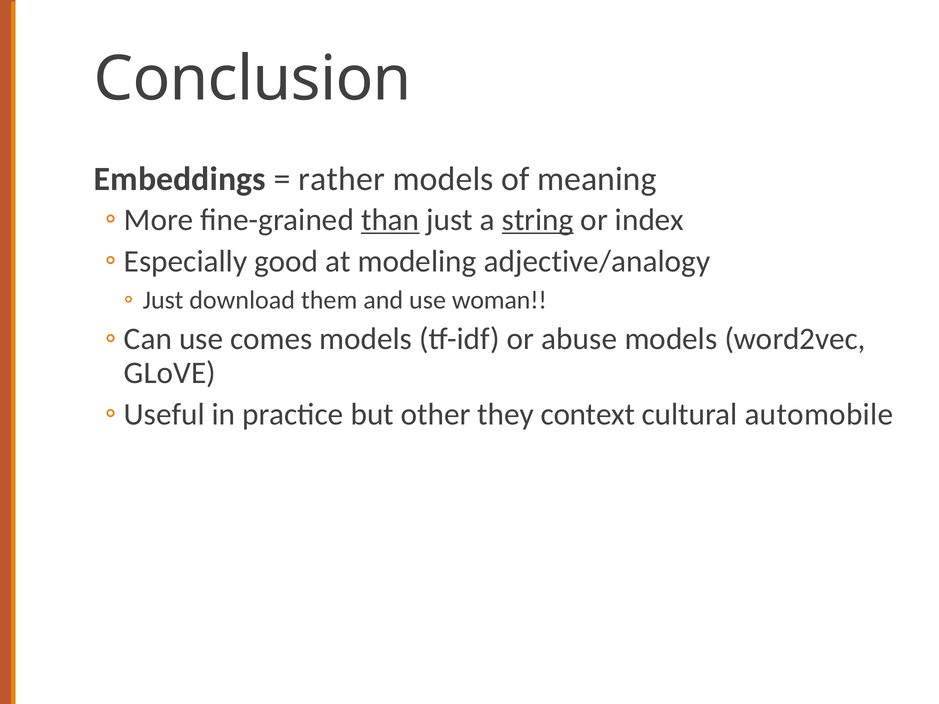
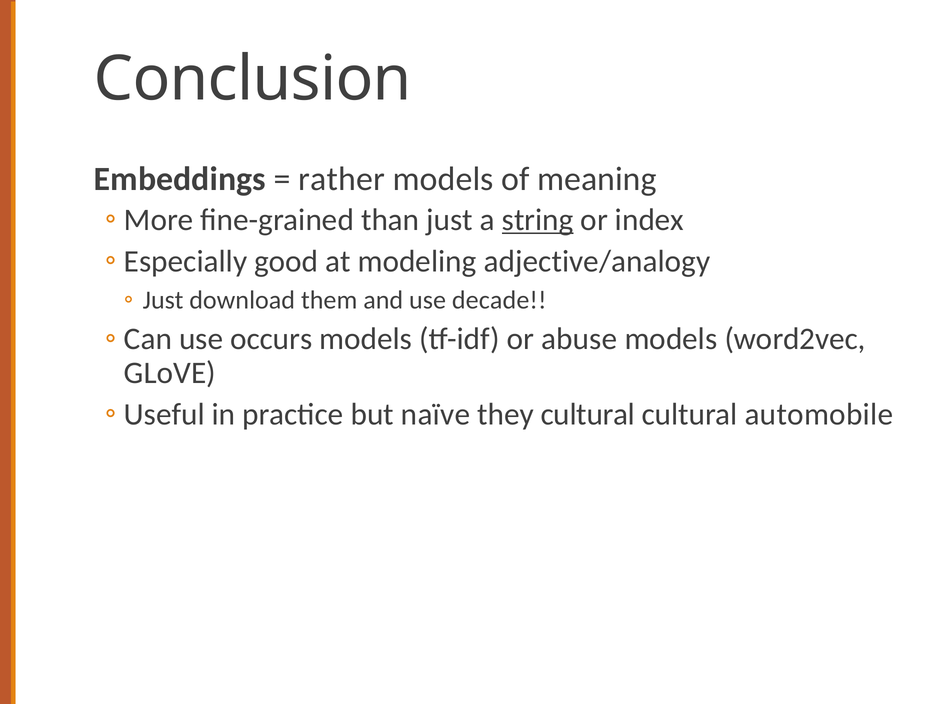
than underline: present -> none
woman: woman -> decade
comes: comes -> occurs
other: other -> naïve
they context: context -> cultural
